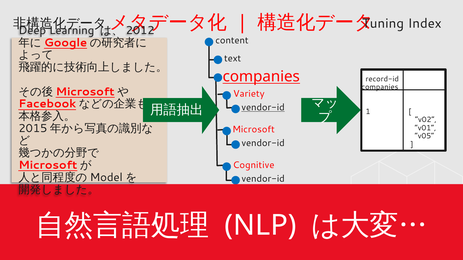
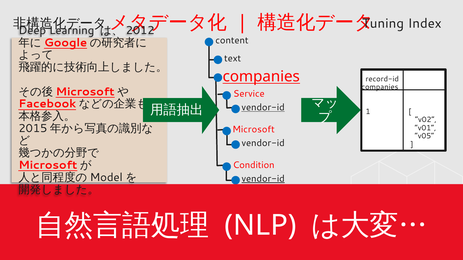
Variety: Variety -> Service
Cognitive: Cognitive -> Condition
vendor-id at (263, 179) underline: none -> present
